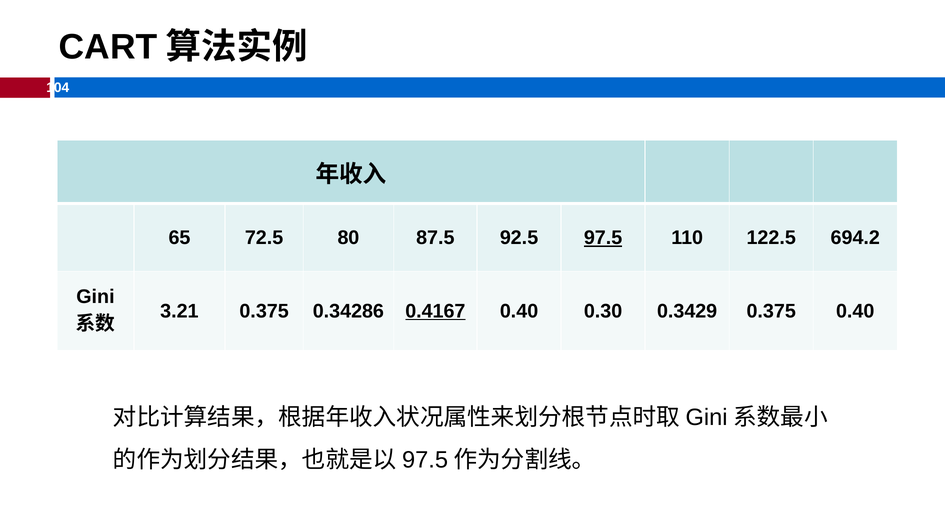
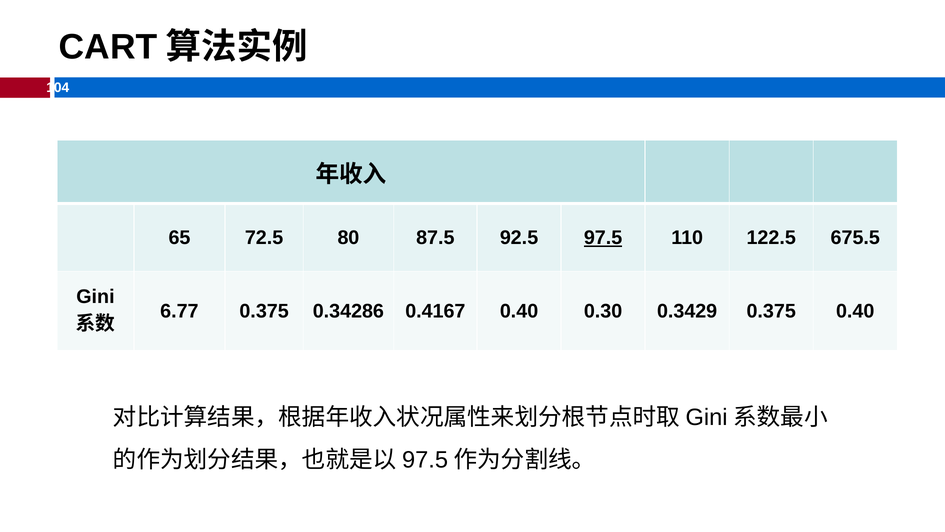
694.2: 694.2 -> 675.5
3.21: 3.21 -> 6.77
0.4167 underline: present -> none
